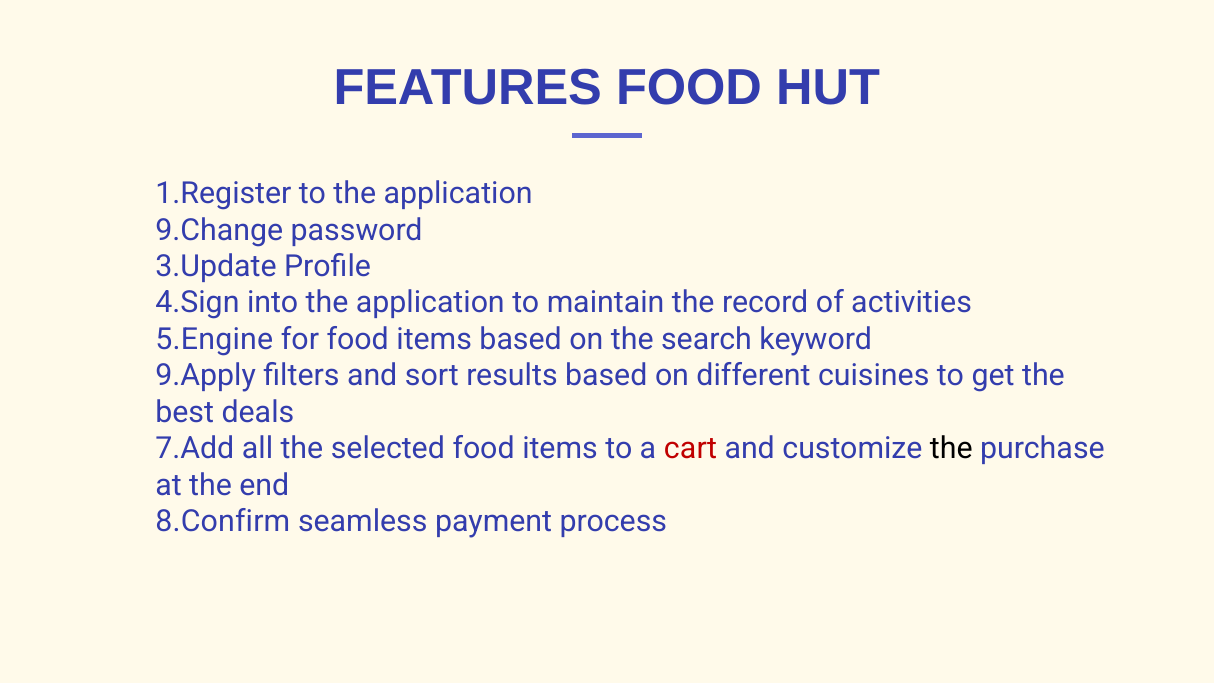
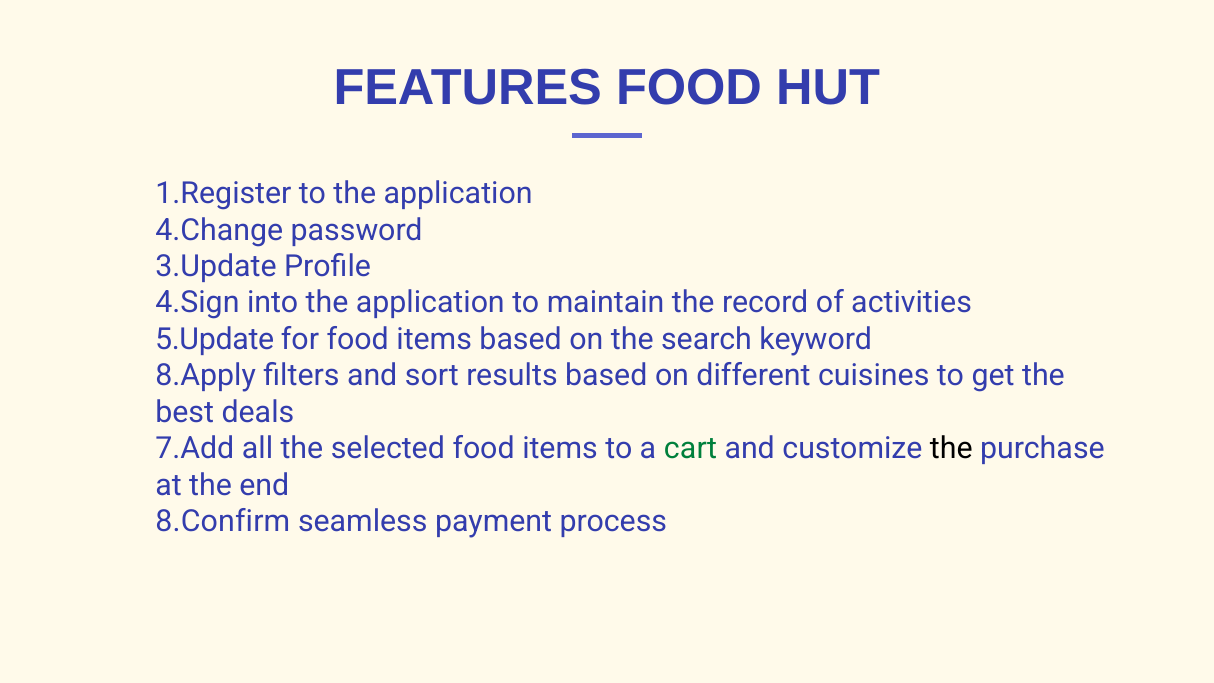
9.Change: 9.Change -> 4.Change
5.Engine: 5.Engine -> 5.Update
9.Apply: 9.Apply -> 8.Apply
cart colour: red -> green
